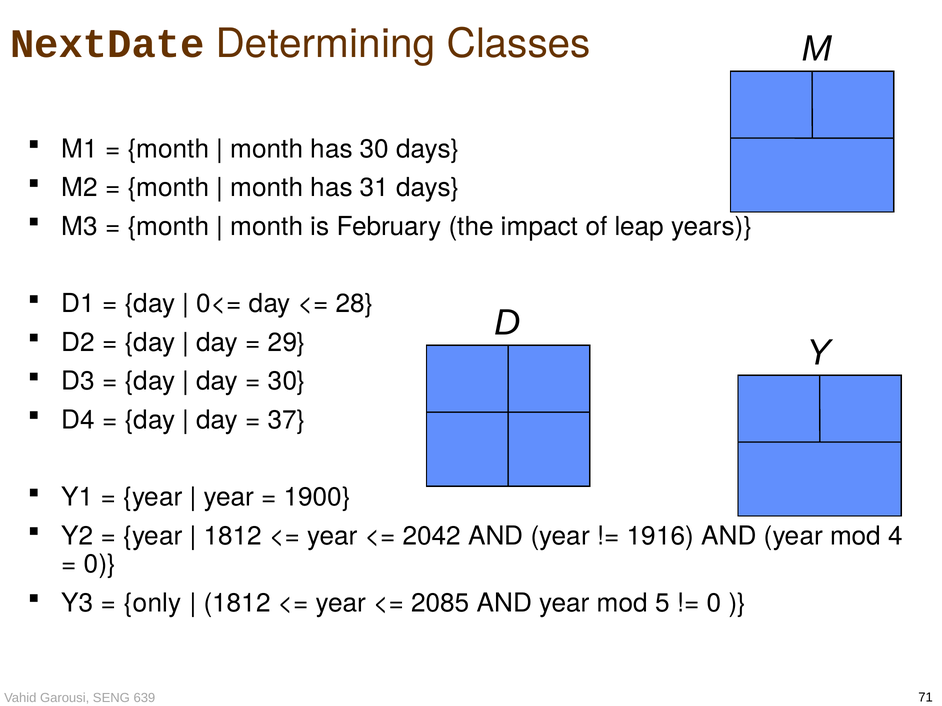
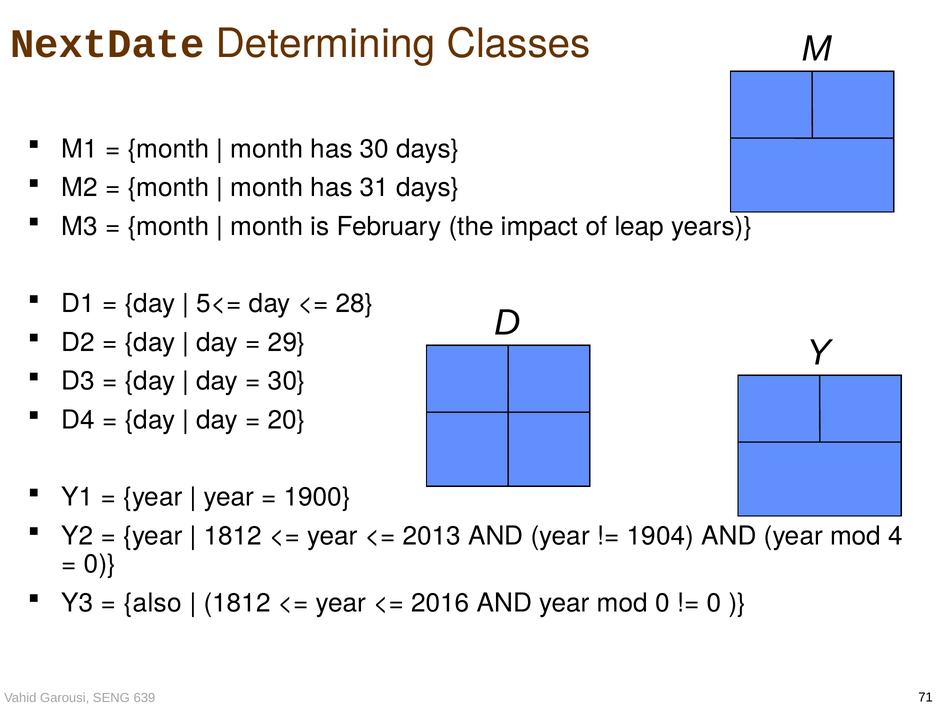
0<=: 0<= -> 5<=
37: 37 -> 20
2042: 2042 -> 2013
1916: 1916 -> 1904
only: only -> also
2085: 2085 -> 2016
mod 5: 5 -> 0
